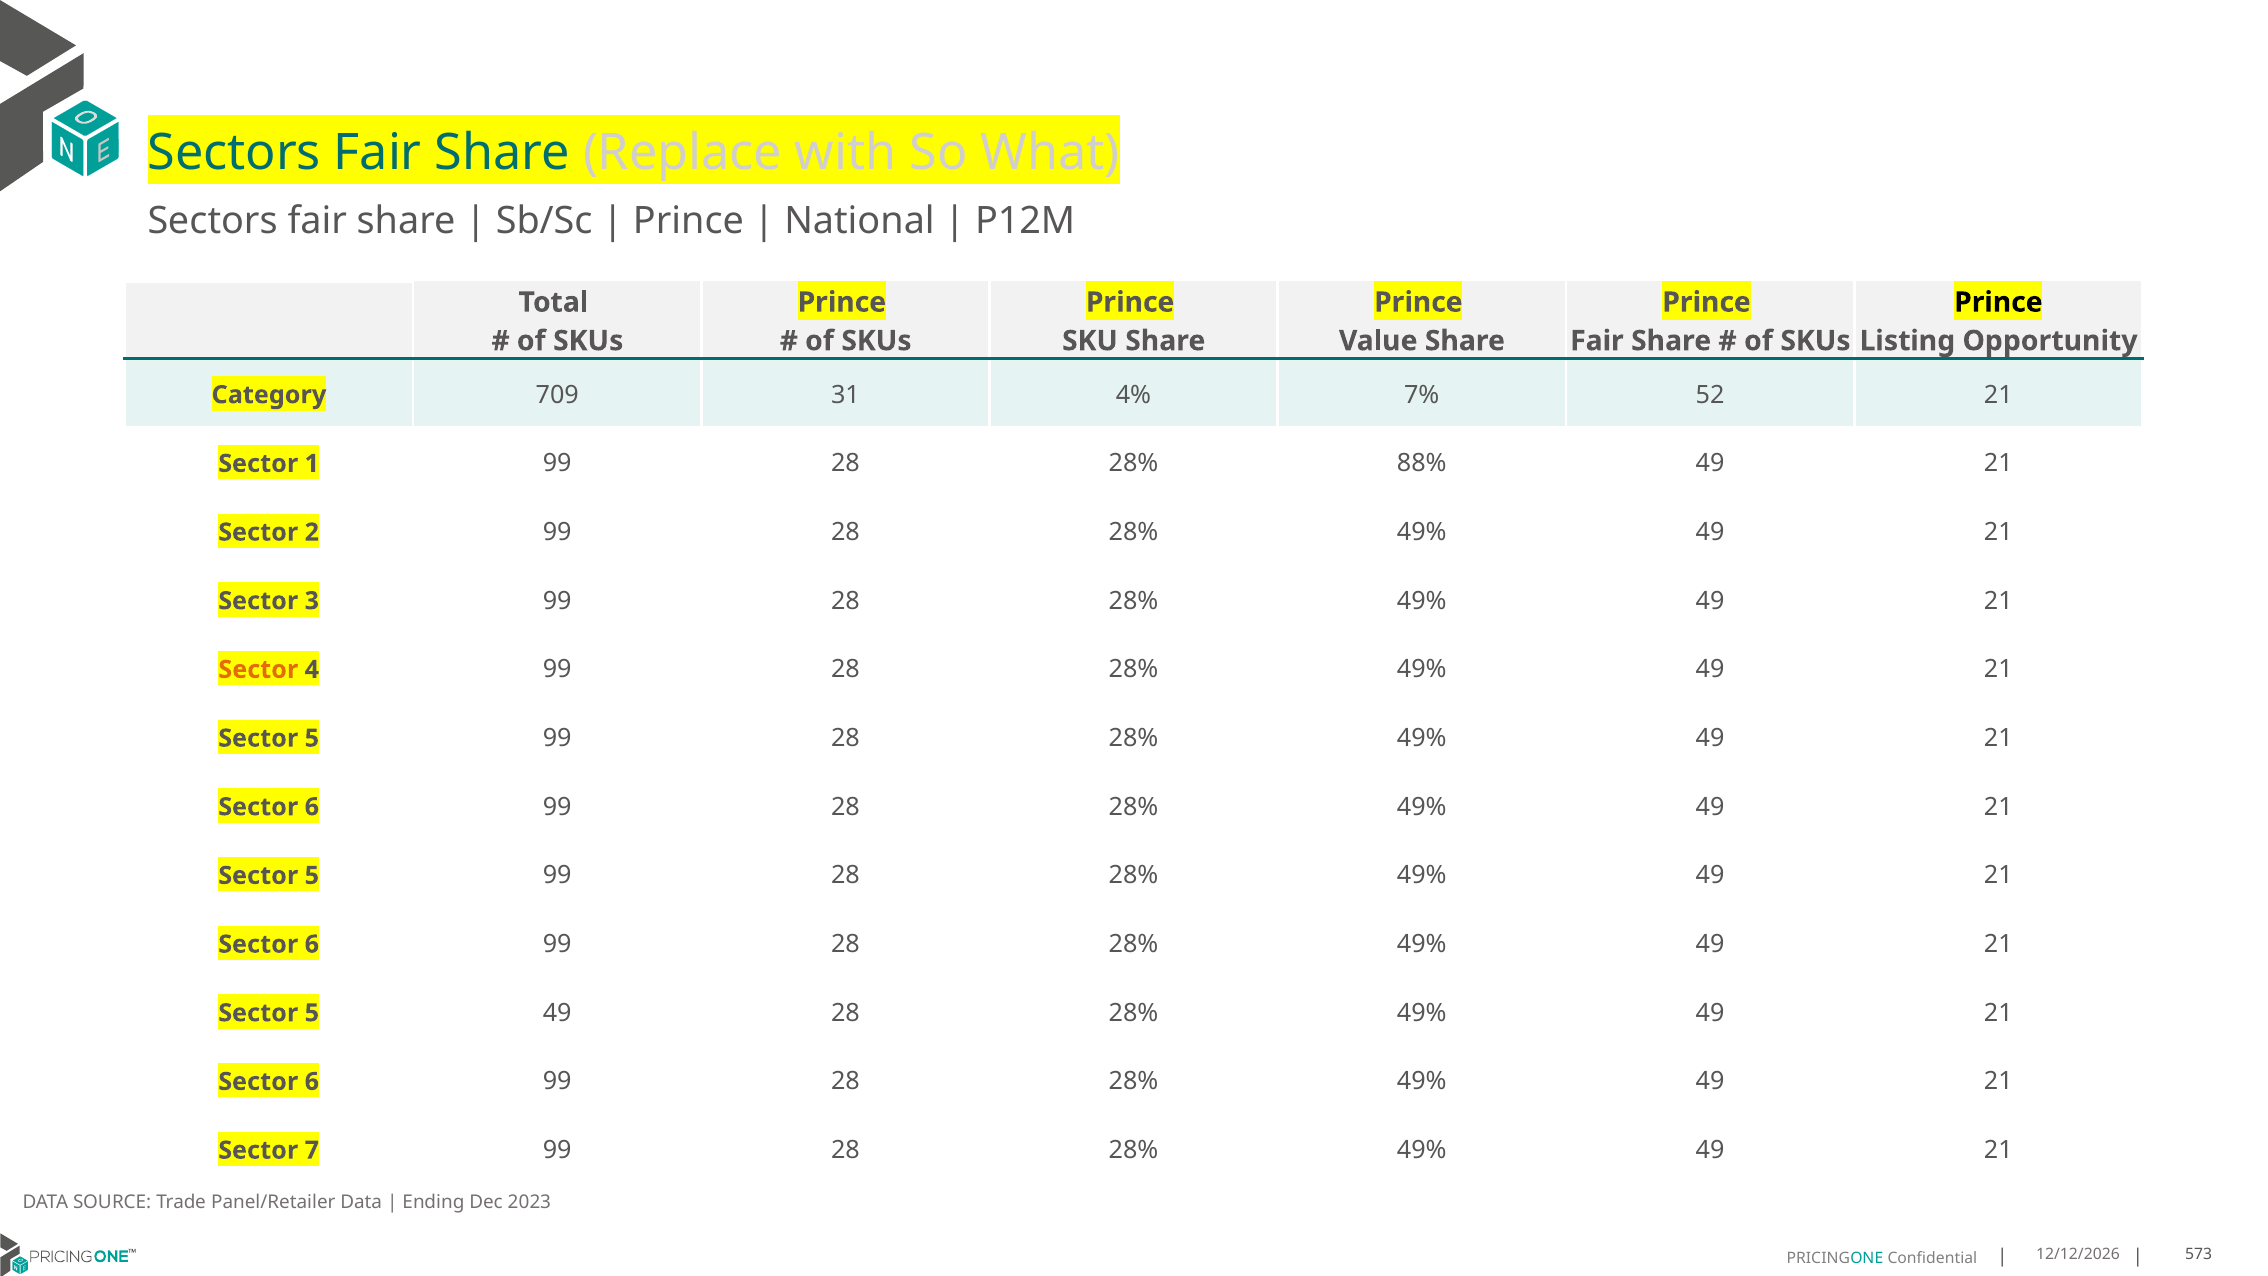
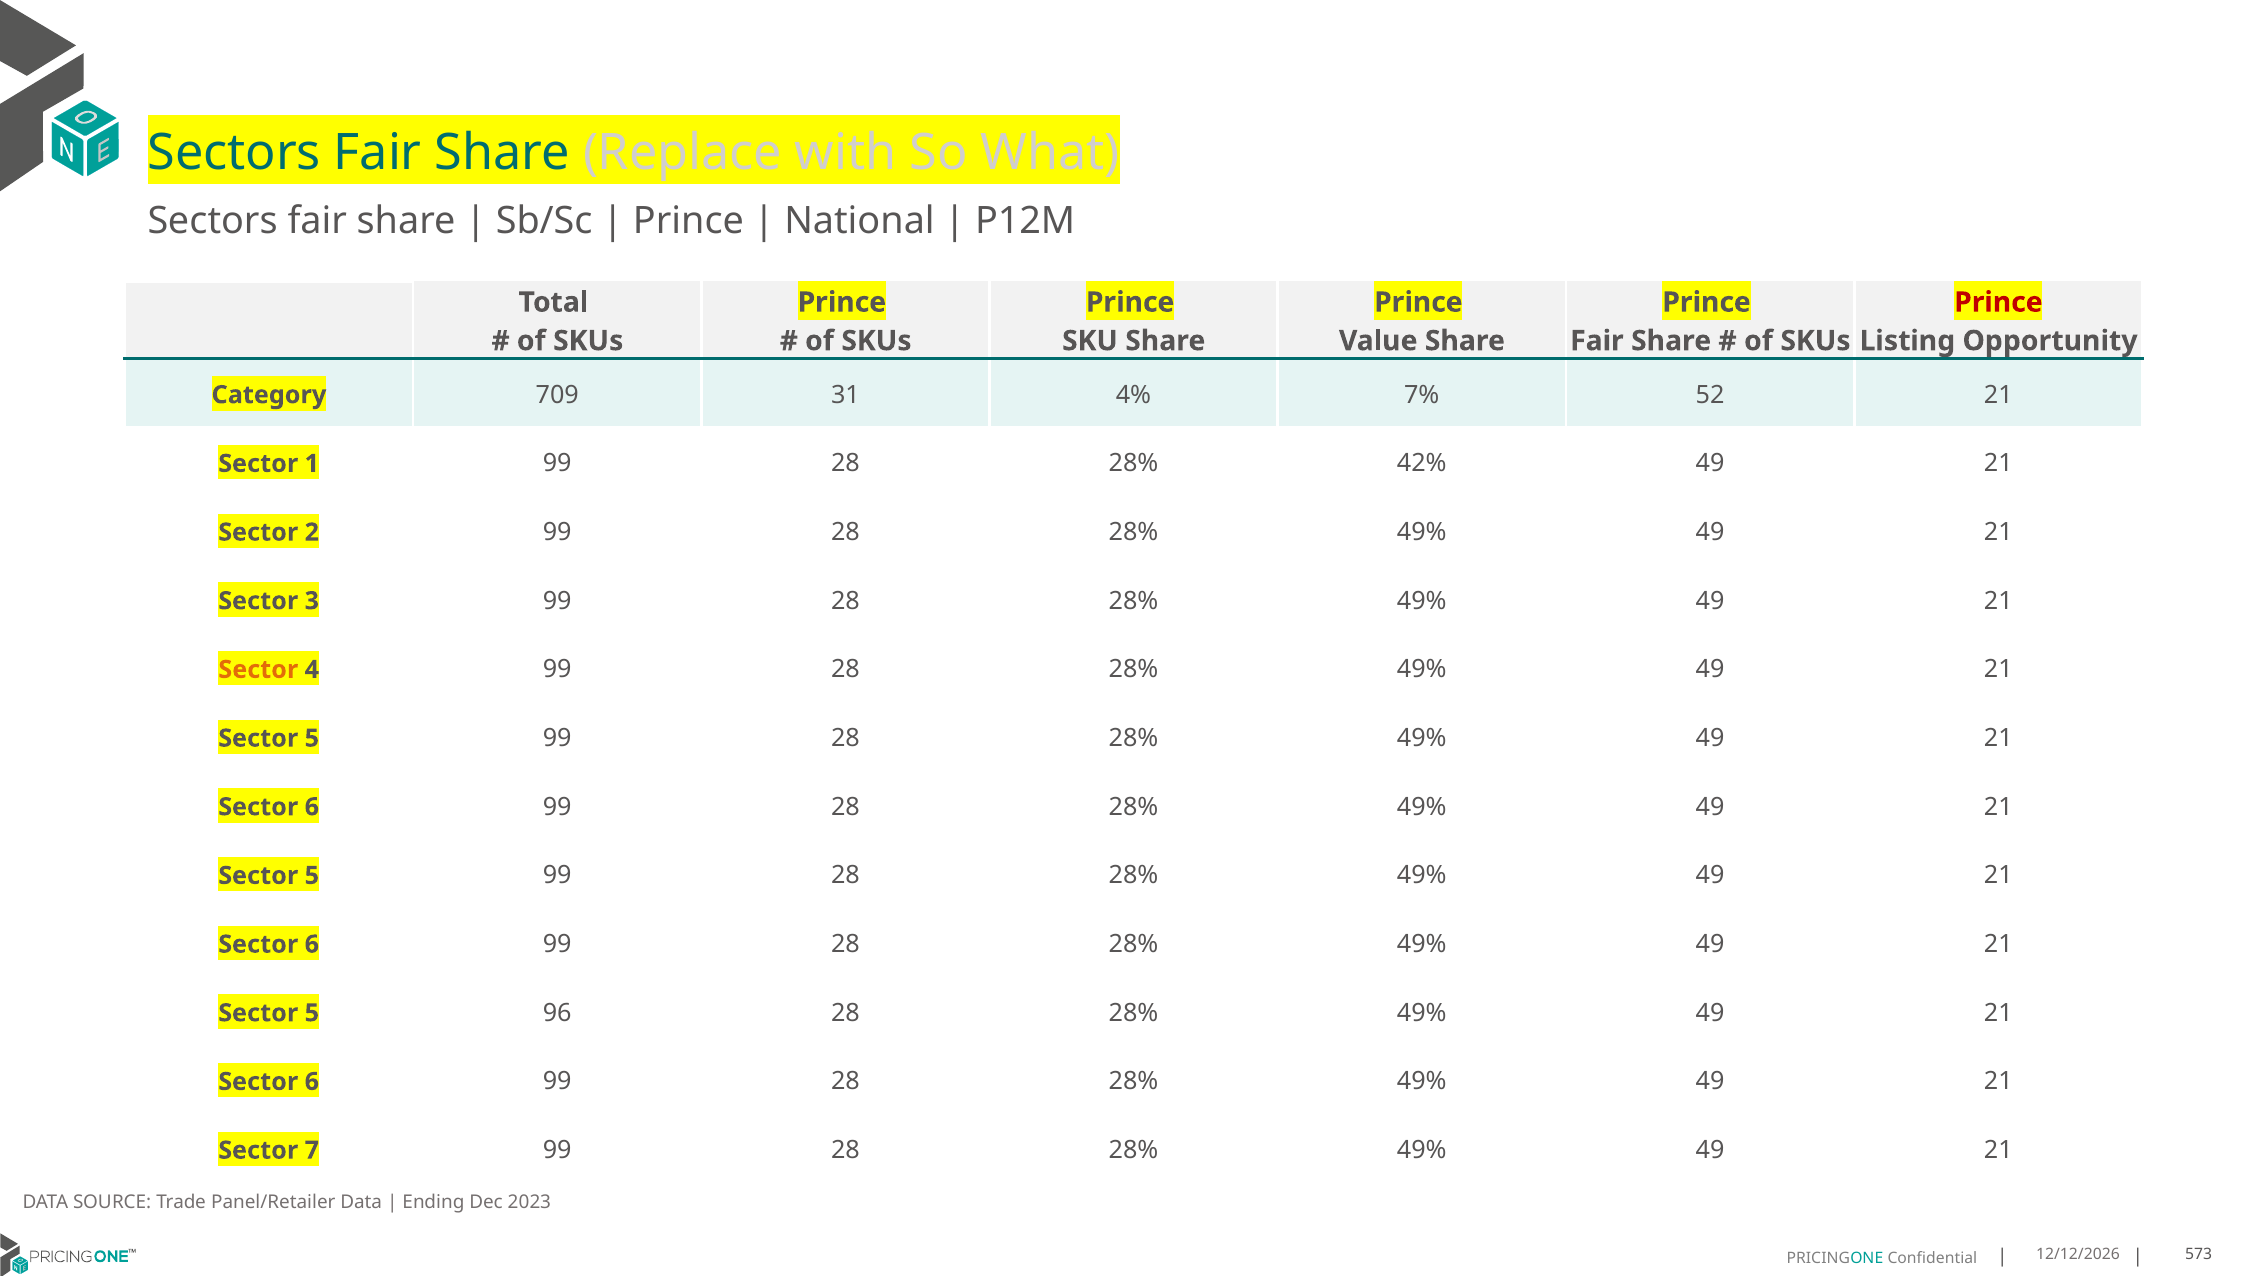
Prince at (1998, 302) colour: black -> red
88%: 88% -> 42%
5 49: 49 -> 96
